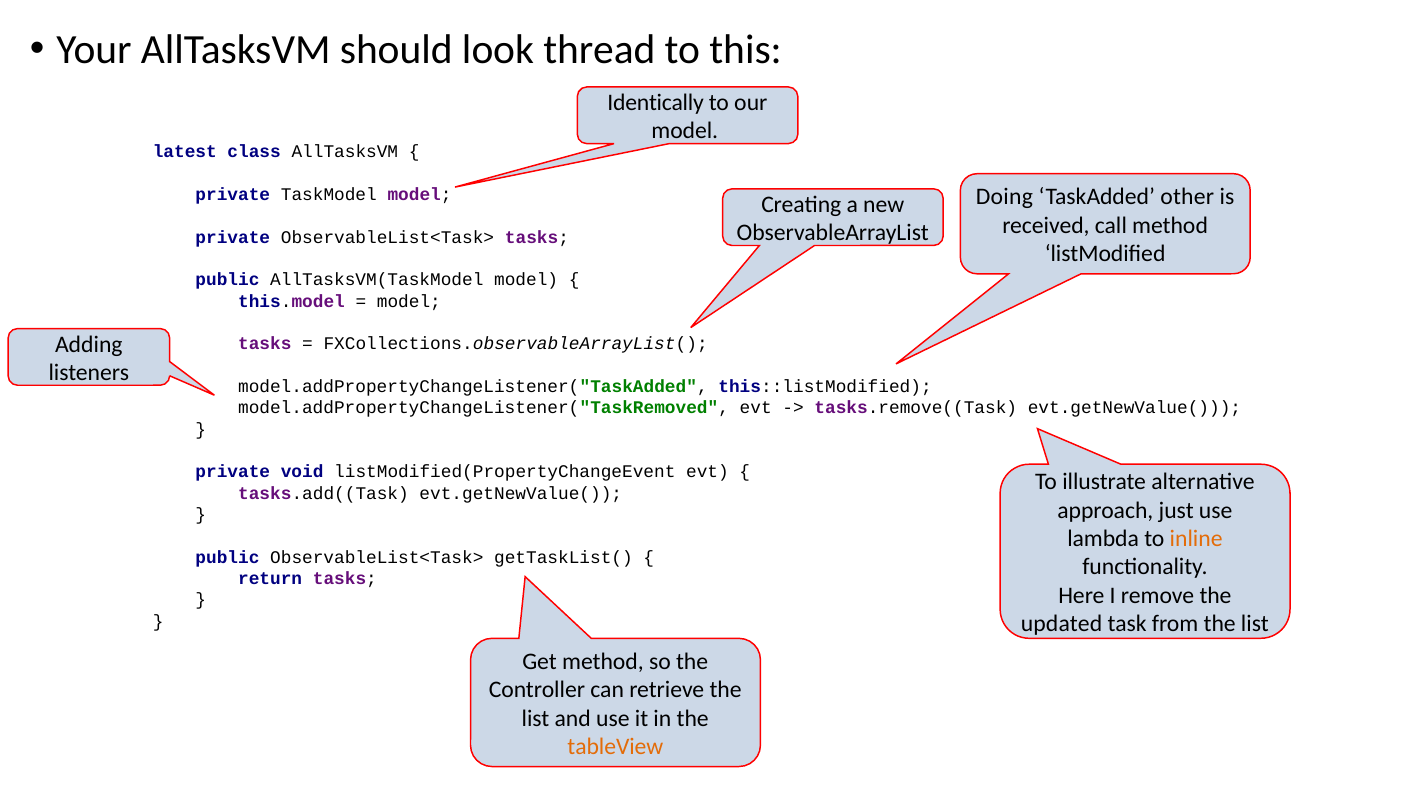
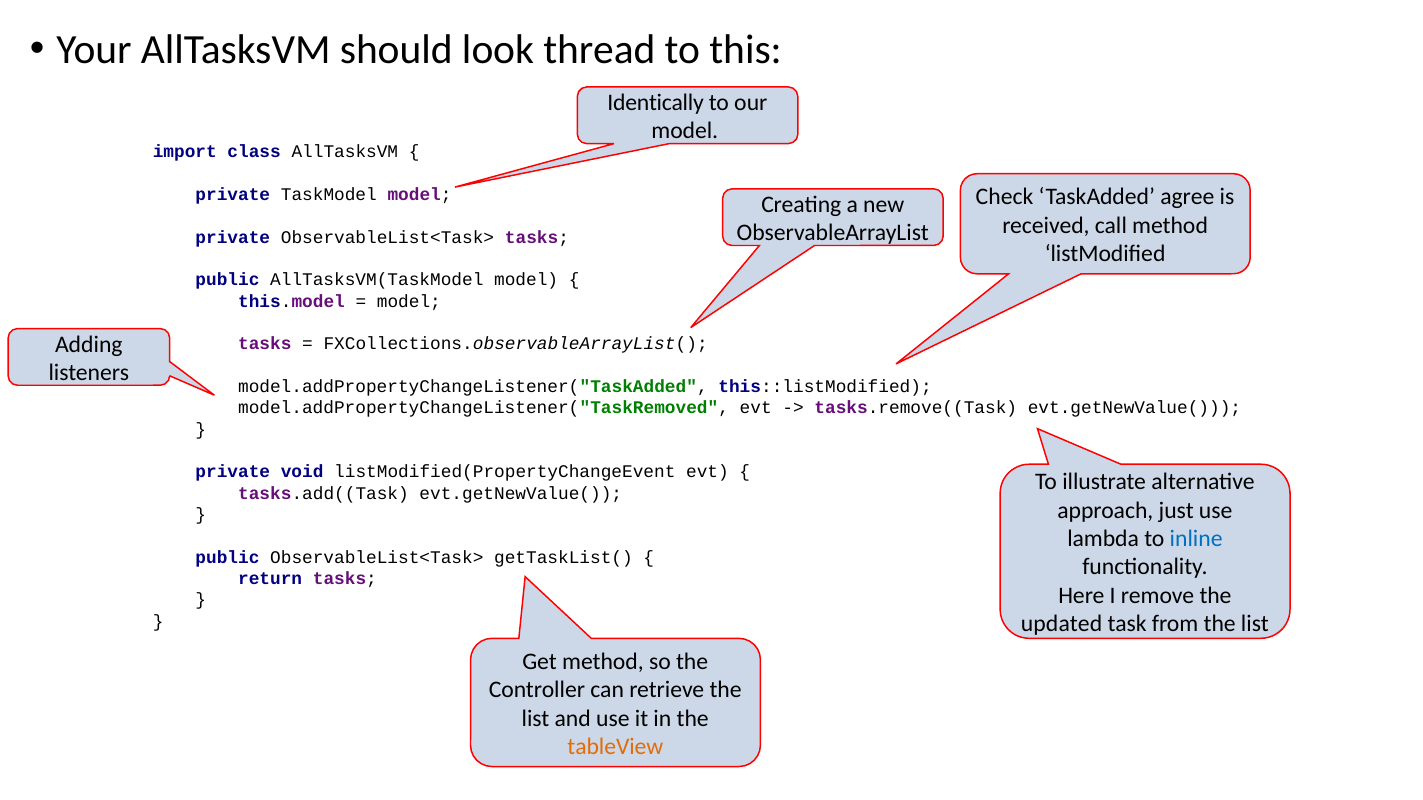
latest: latest -> import
Doing: Doing -> Check
other: other -> agree
inline colour: orange -> blue
